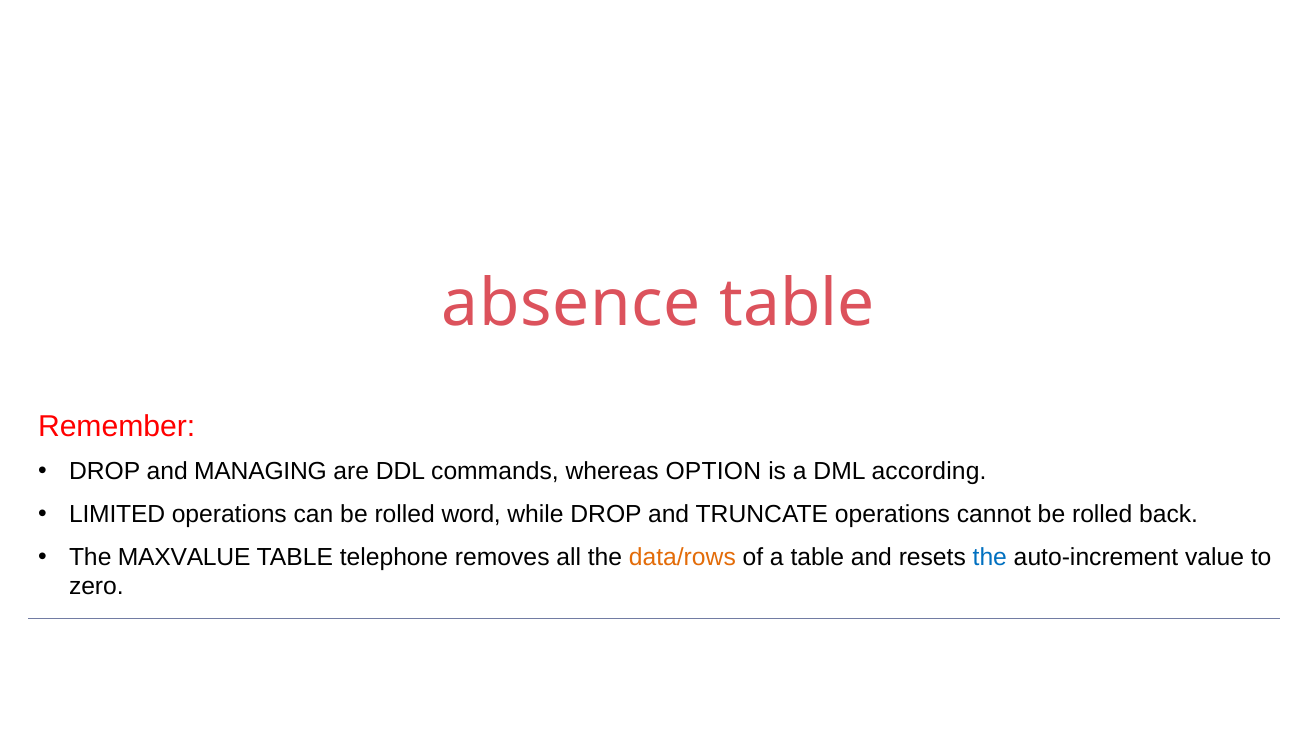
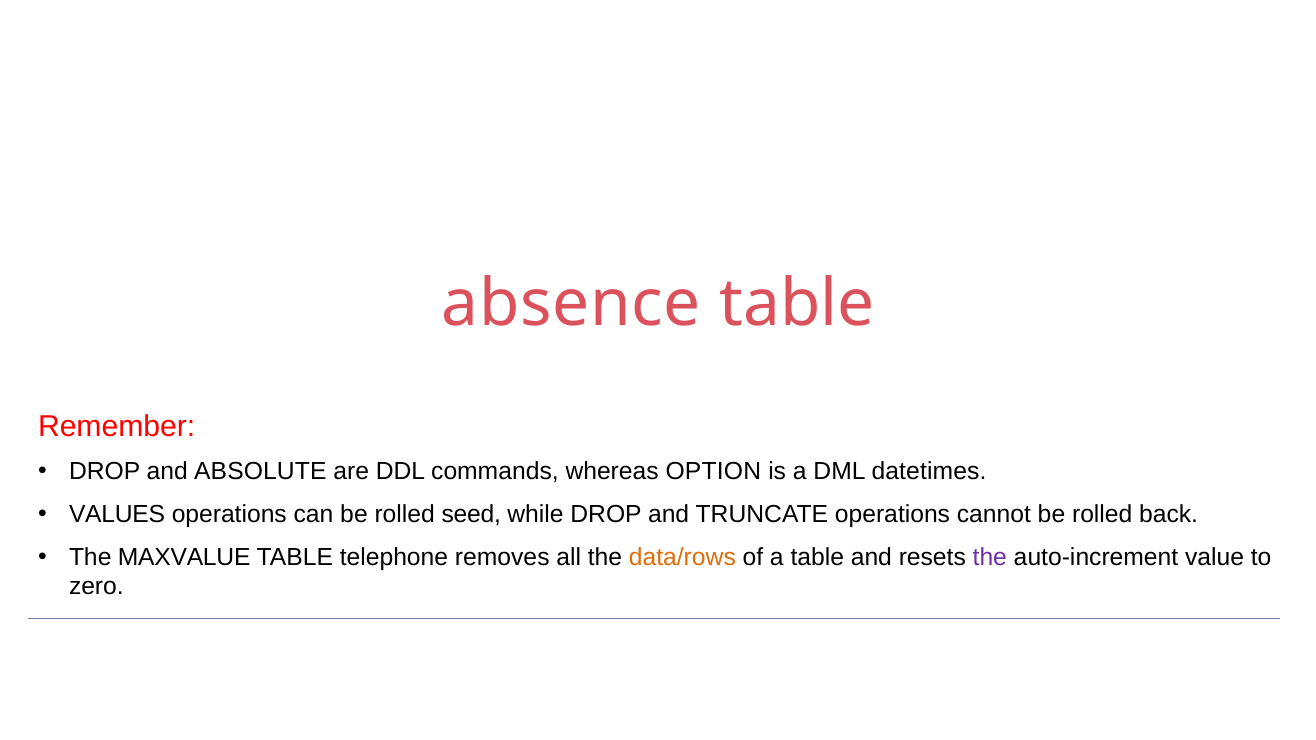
MANAGING: MANAGING -> ABSOLUTE
according: according -> datetimes
LIMITED: LIMITED -> VALUES
word: word -> seed
the at (990, 557) colour: blue -> purple
